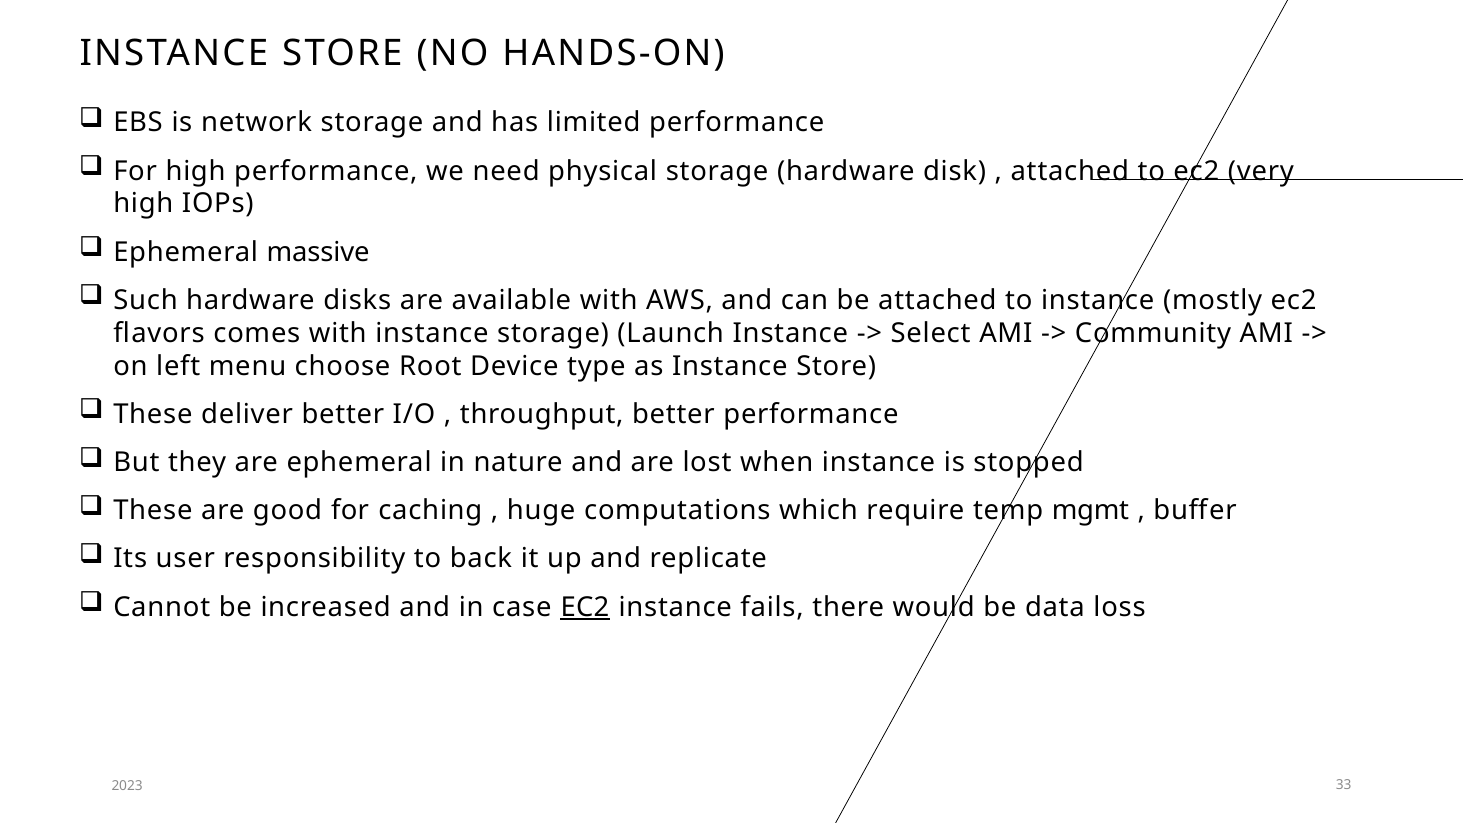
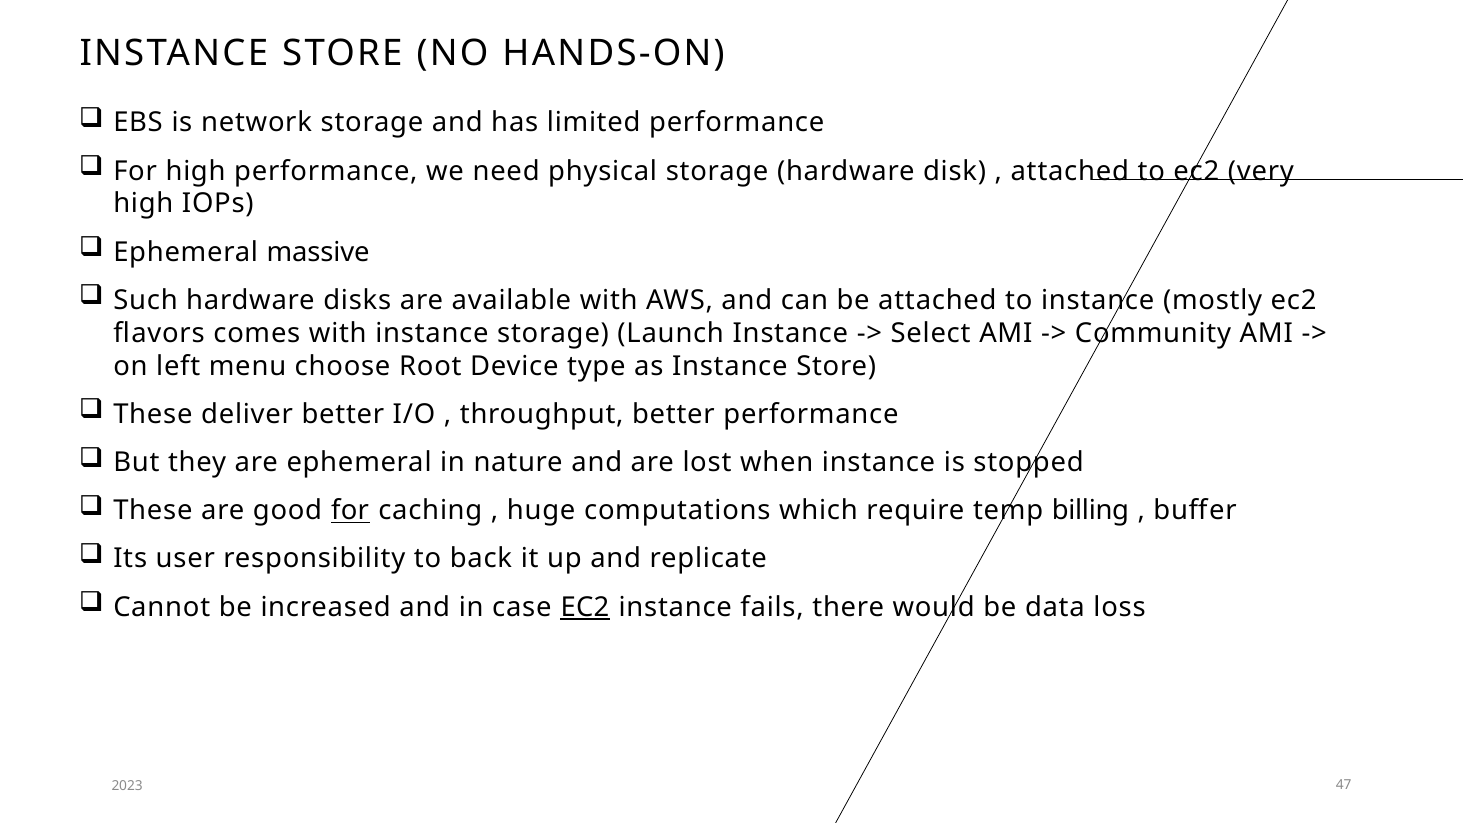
for at (350, 511) underline: none -> present
mgmt: mgmt -> billing
33: 33 -> 47
